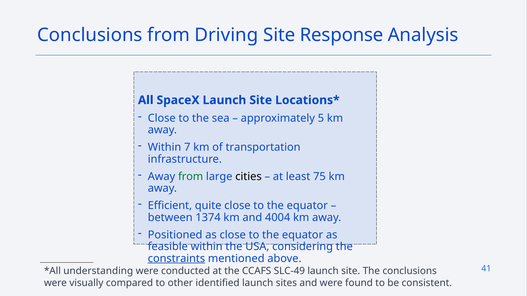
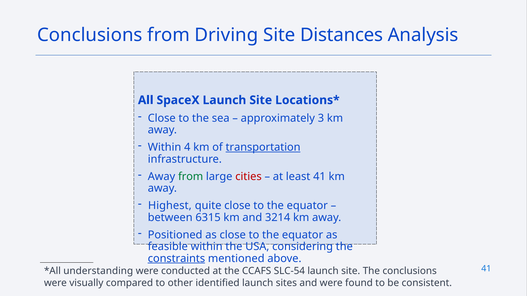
Response: Response -> Distances
5: 5 -> 3
7: 7 -> 4
transportation underline: none -> present
cities colour: black -> red
least 75: 75 -> 41
Efficient: Efficient -> Highest
1374: 1374 -> 6315
4004: 4004 -> 3214
SLC-49: SLC-49 -> SLC-54
